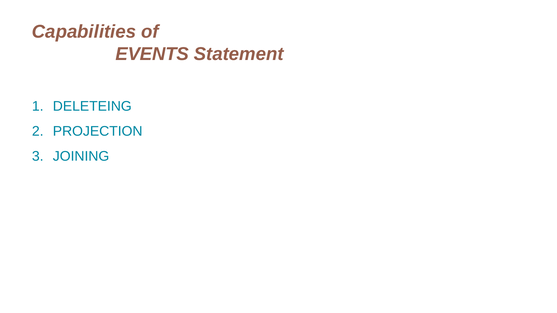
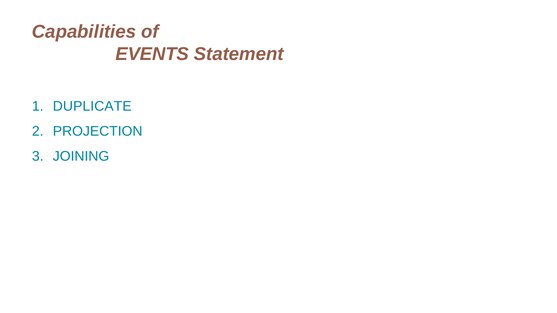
DELETEING: DELETEING -> DUPLICATE
